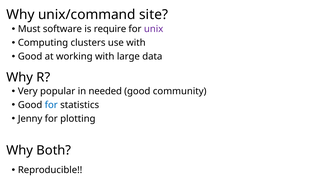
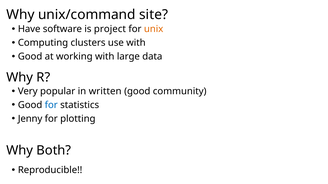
Must: Must -> Have
require: require -> project
unix colour: purple -> orange
needed: needed -> written
